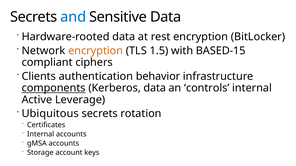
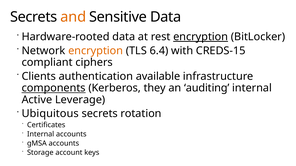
and colour: blue -> orange
encryption at (201, 37) underline: none -> present
1.5: 1.5 -> 6.4
BASED-15: BASED-15 -> CREDS-15
behavior: behavior -> available
Kerberos data: data -> they
controls: controls -> auditing
